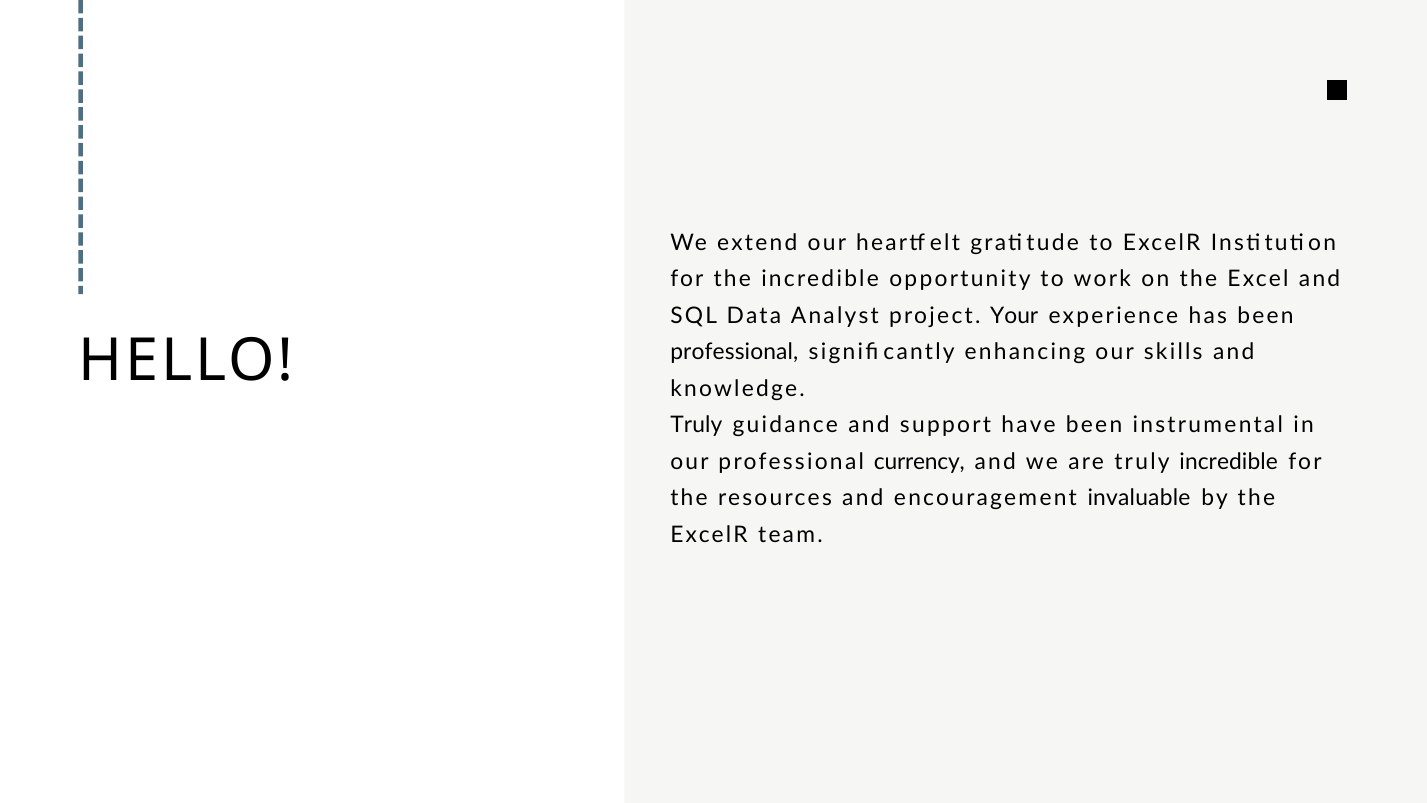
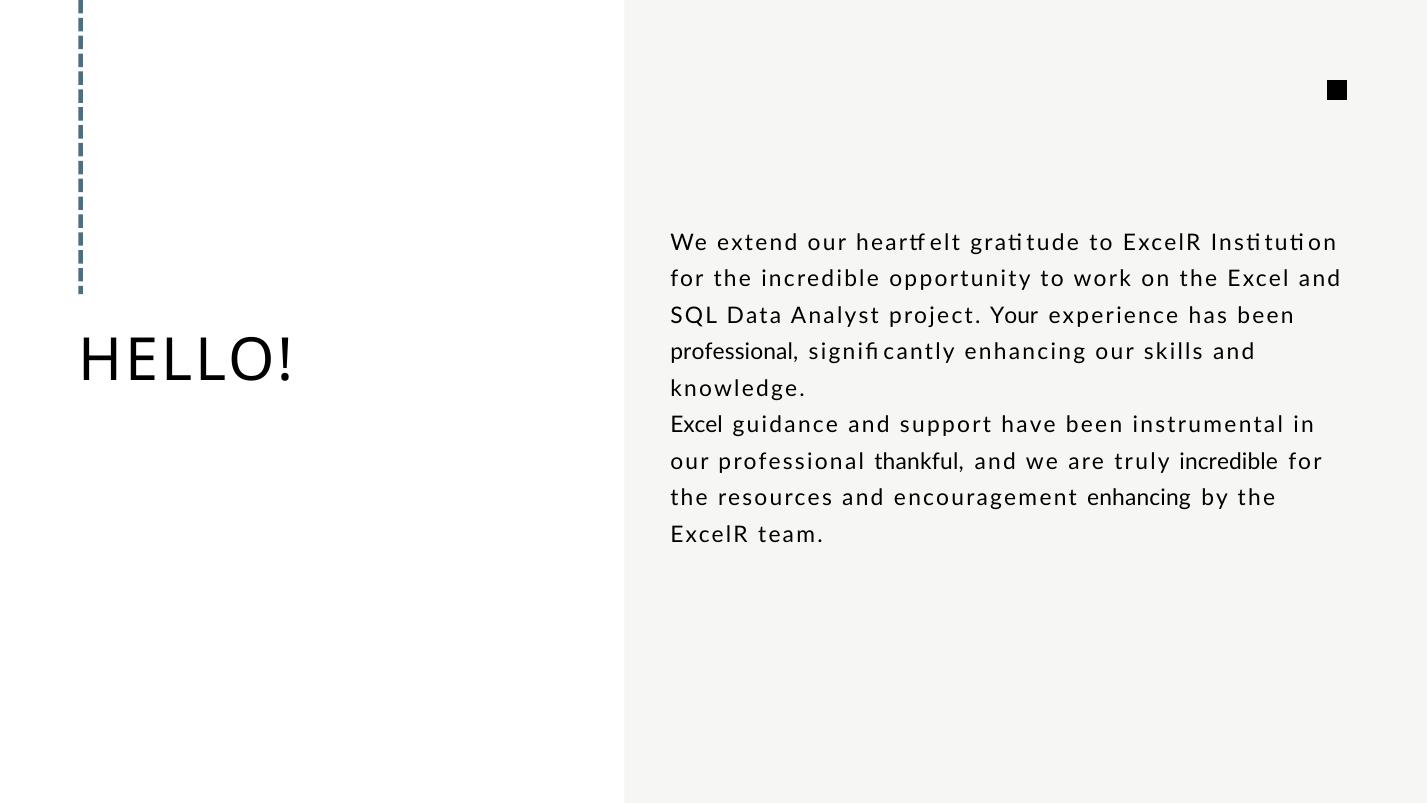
Truly at (696, 425): Truly -> Excel
currency: currency -> thankful
encouragement invaluable: invaluable -> enhancing
